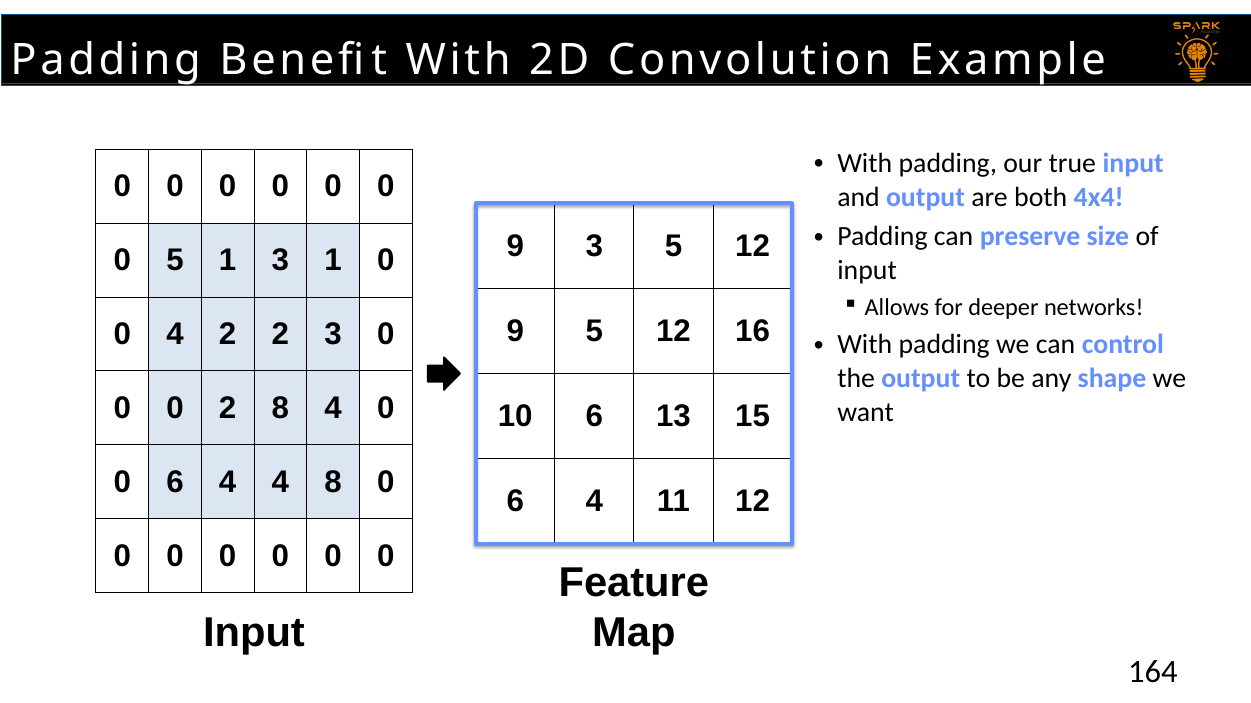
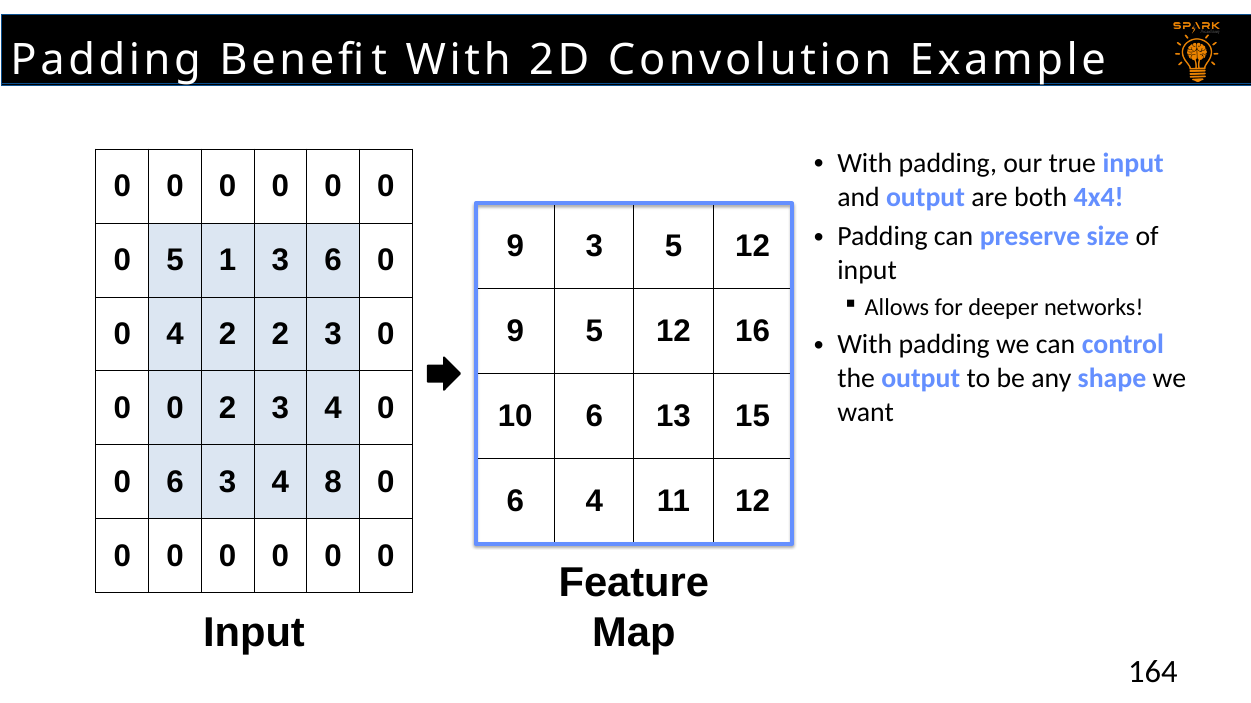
3 1: 1 -> 6
0 2 8: 8 -> 3
0 6 4: 4 -> 3
